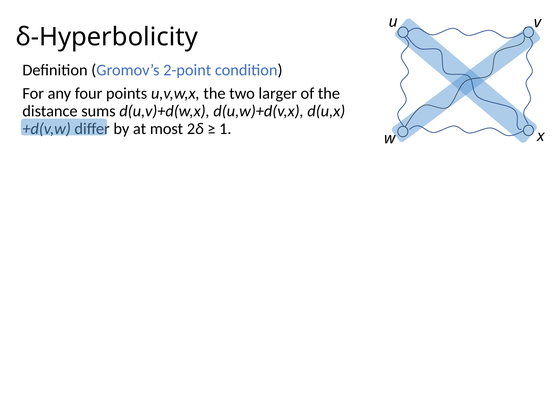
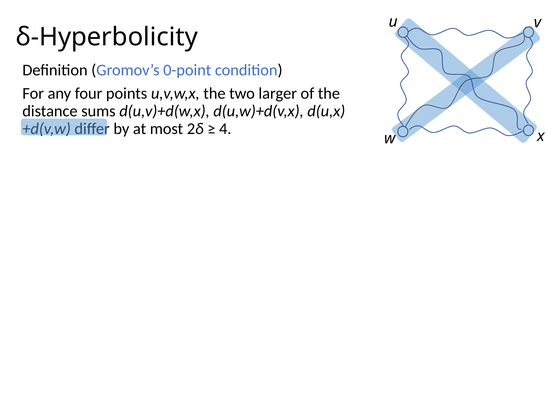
2-point: 2-point -> 0-point
1: 1 -> 4
